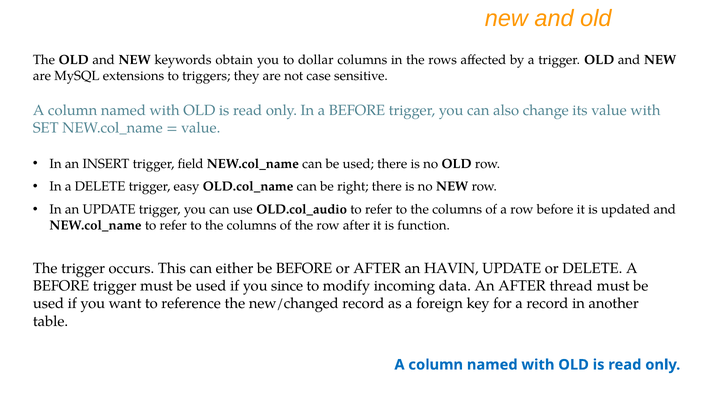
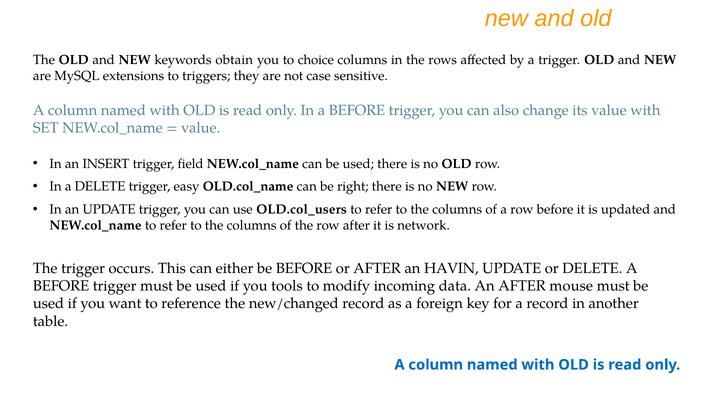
dollar: dollar -> choice
OLD.col_audio: OLD.col_audio -> OLD.col_users
function: function -> network
since: since -> tools
thread: thread -> mouse
